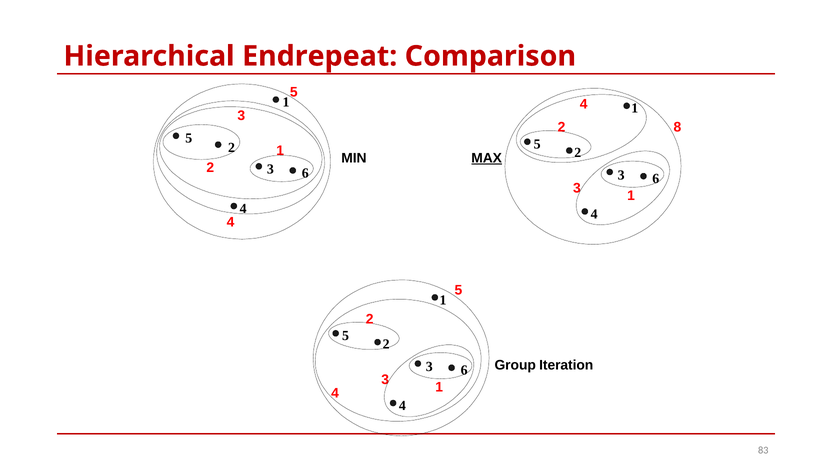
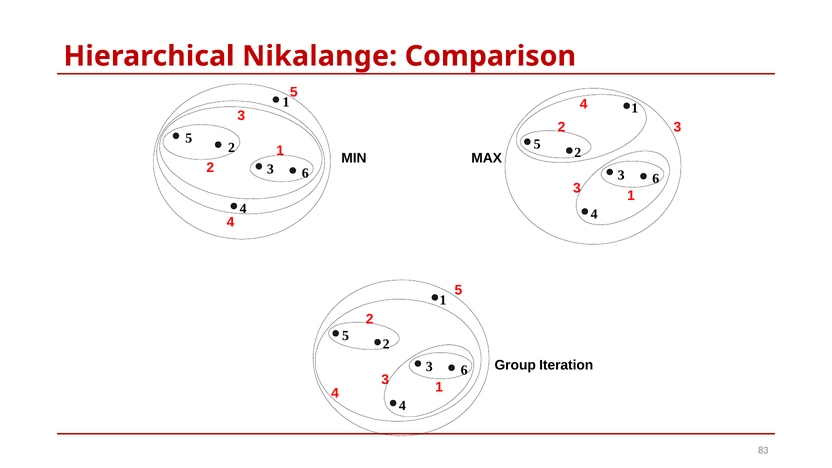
Endrepeat: Endrepeat -> Nikalange
8 at (677, 127): 8 -> 3
MAX underline: present -> none
